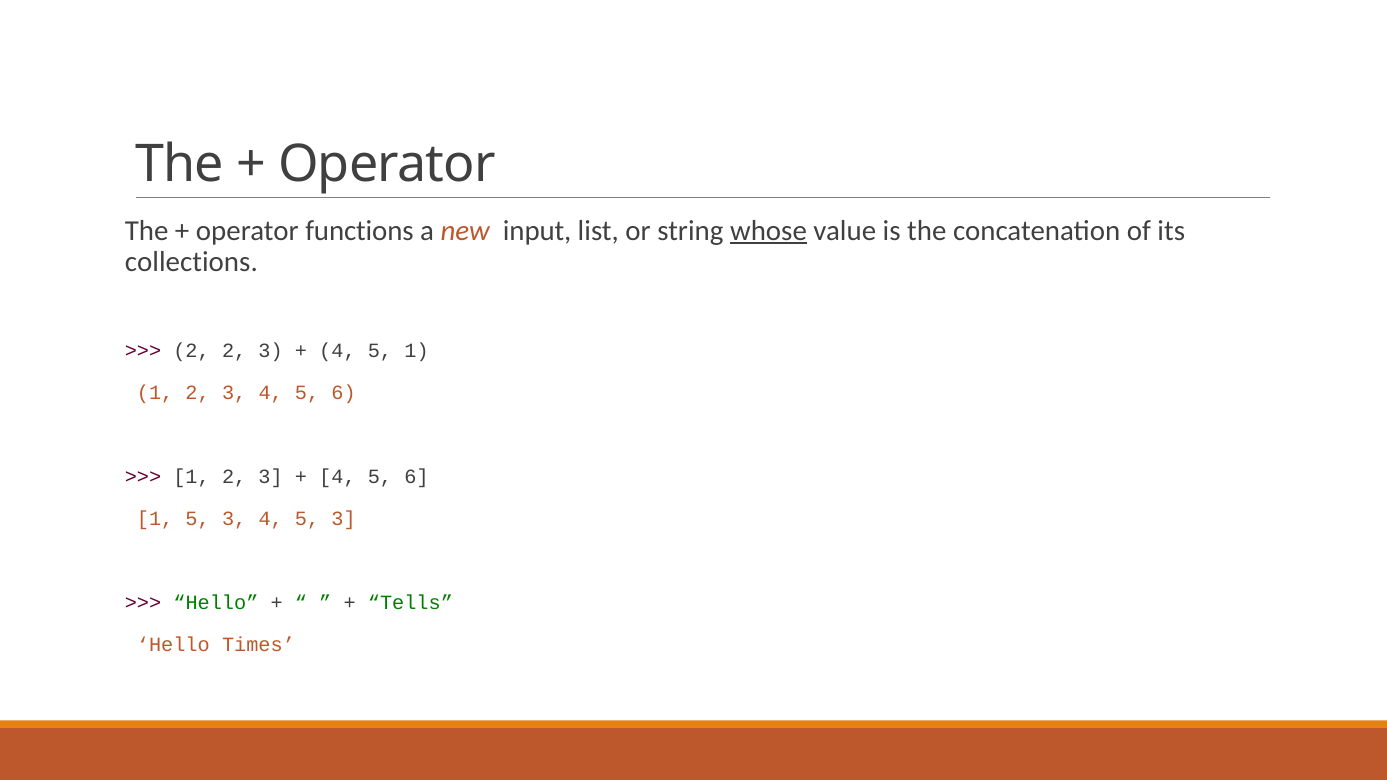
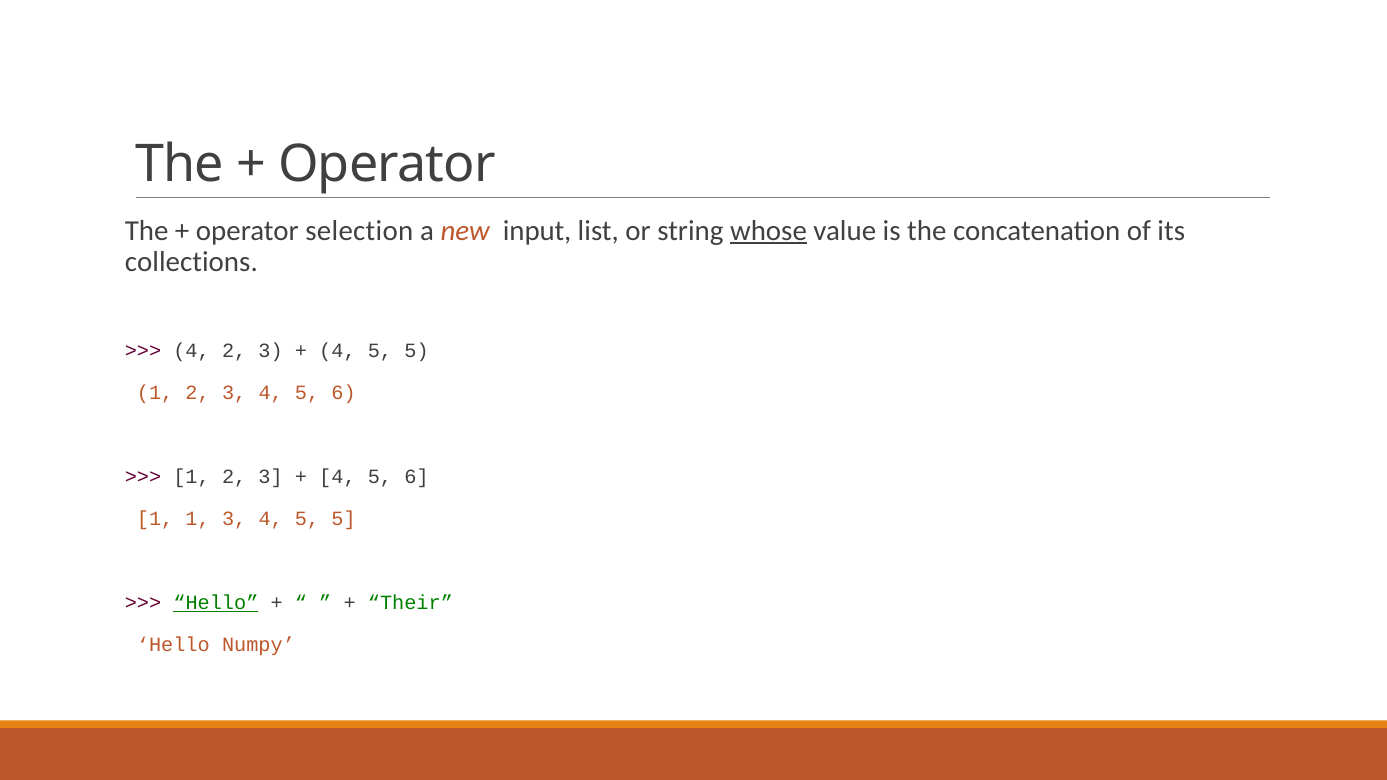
functions: functions -> selection
2 at (192, 351): 2 -> 4
1 at (417, 351): 1 -> 5
1 5: 5 -> 1
3 4 5 3: 3 -> 5
Hello at (216, 603) underline: none -> present
Tells: Tells -> Their
Times: Times -> Numpy
